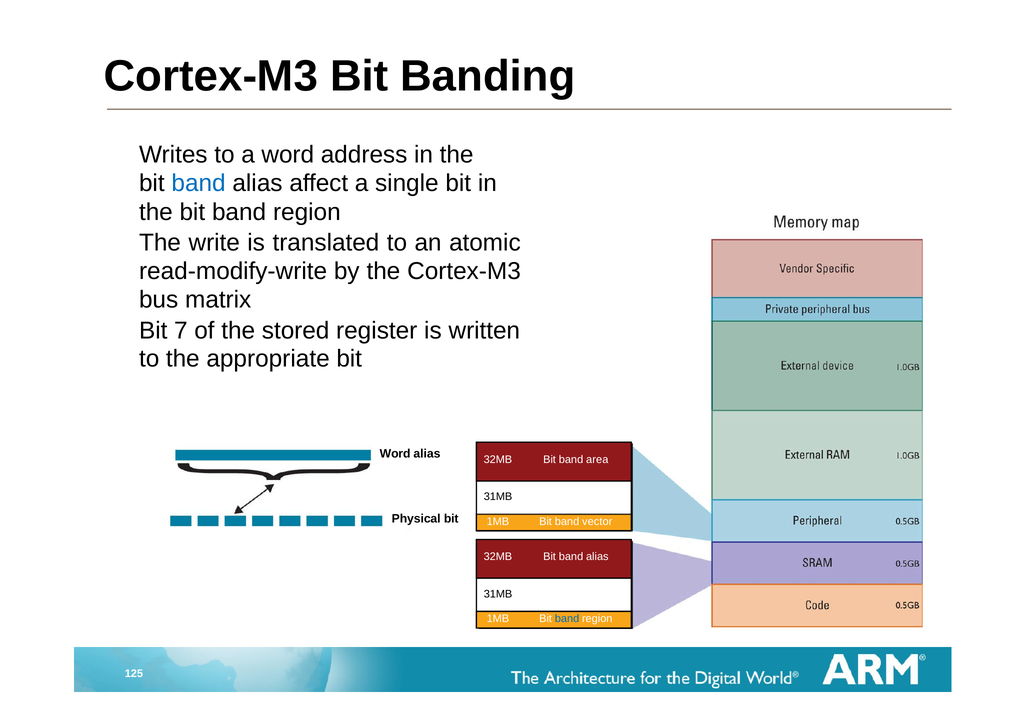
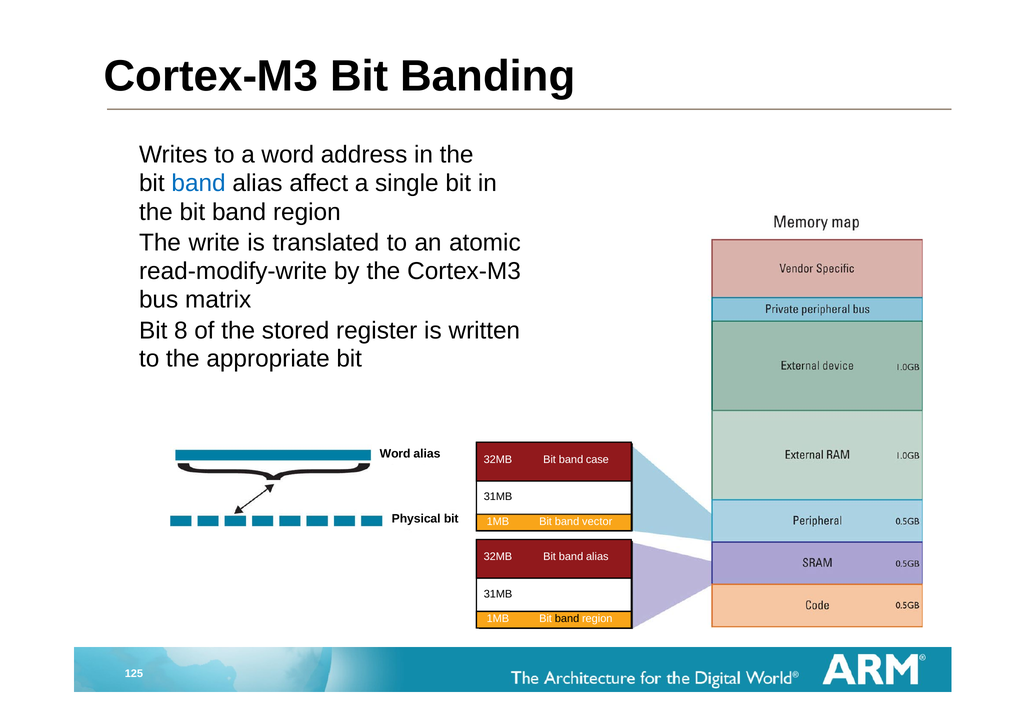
7: 7 -> 8
area: area -> case
band at (567, 619) colour: blue -> black
